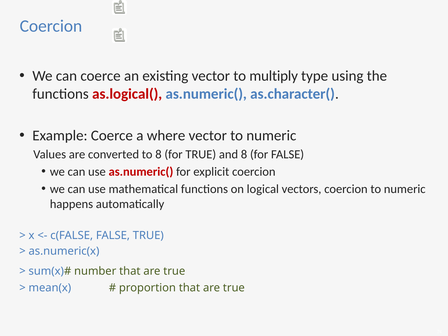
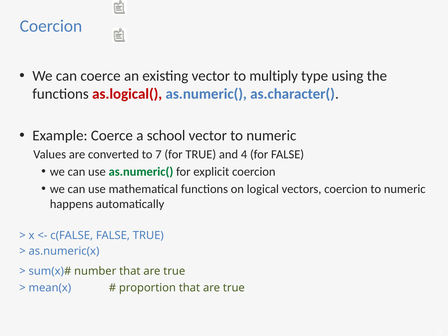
where: where -> school
to 8: 8 -> 7
and 8: 8 -> 4
as.numeric( at (141, 172) colour: red -> green
